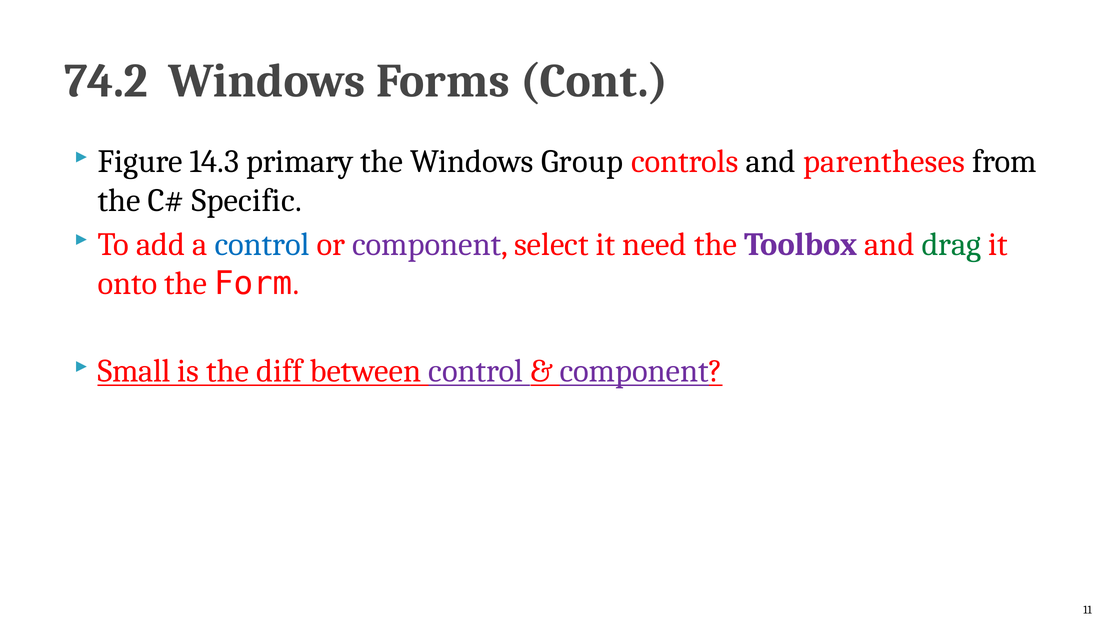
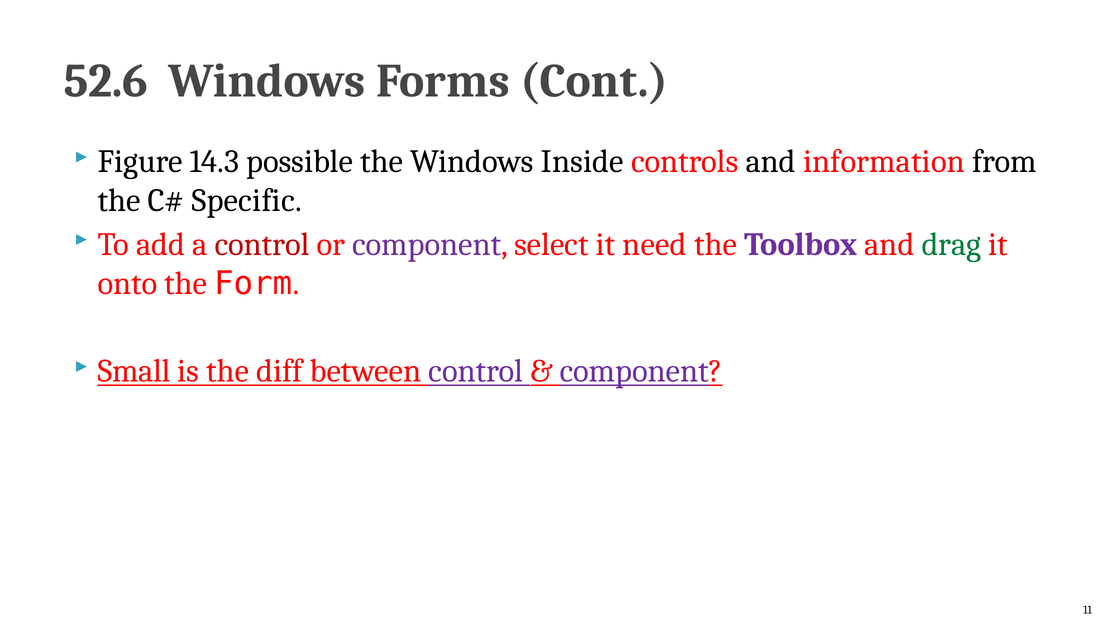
74.2: 74.2 -> 52.6
primary: primary -> possible
Group: Group -> Inside
parentheses: parentheses -> information
control at (262, 244) colour: blue -> red
